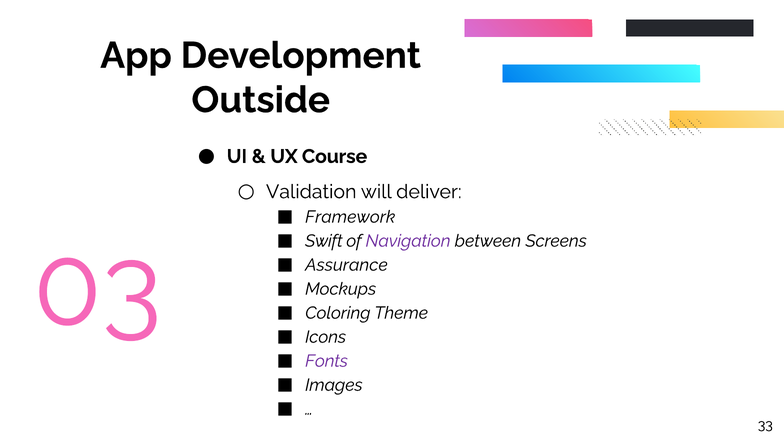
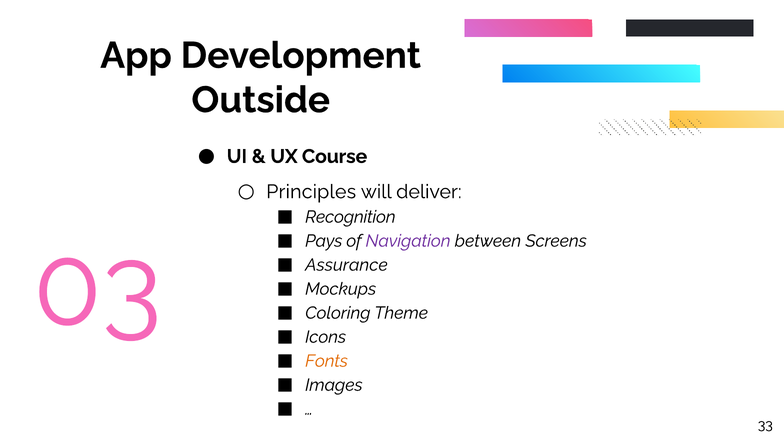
Validation: Validation -> Principles
Framework: Framework -> Recognition
Swift: Swift -> Pays
Fonts colour: purple -> orange
